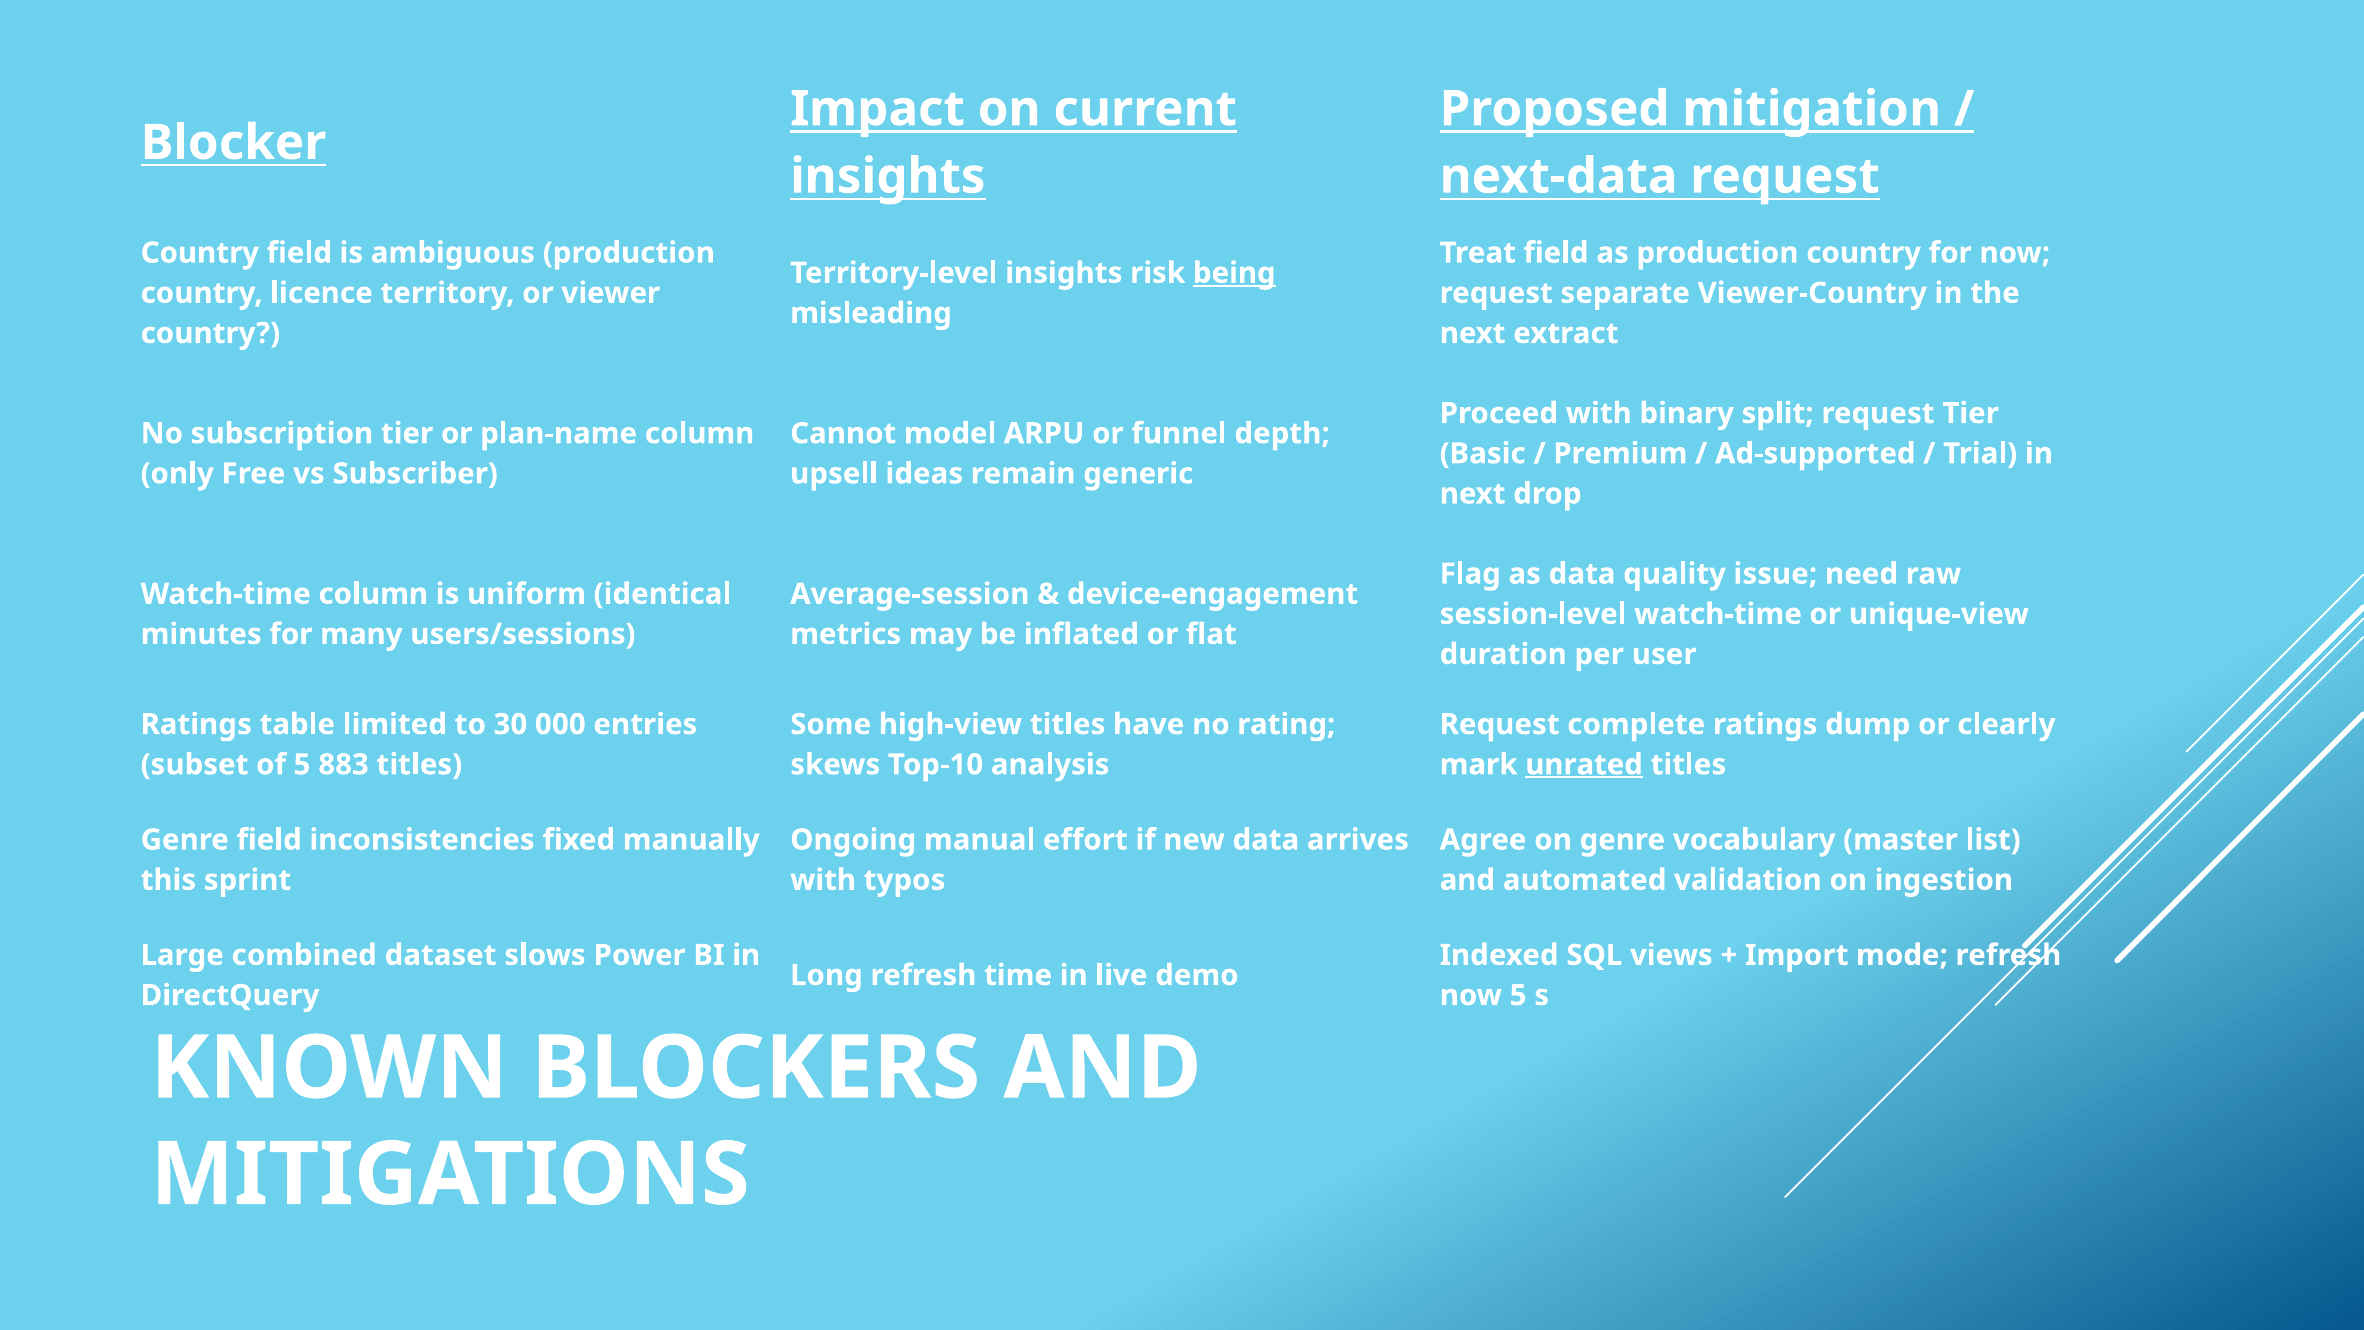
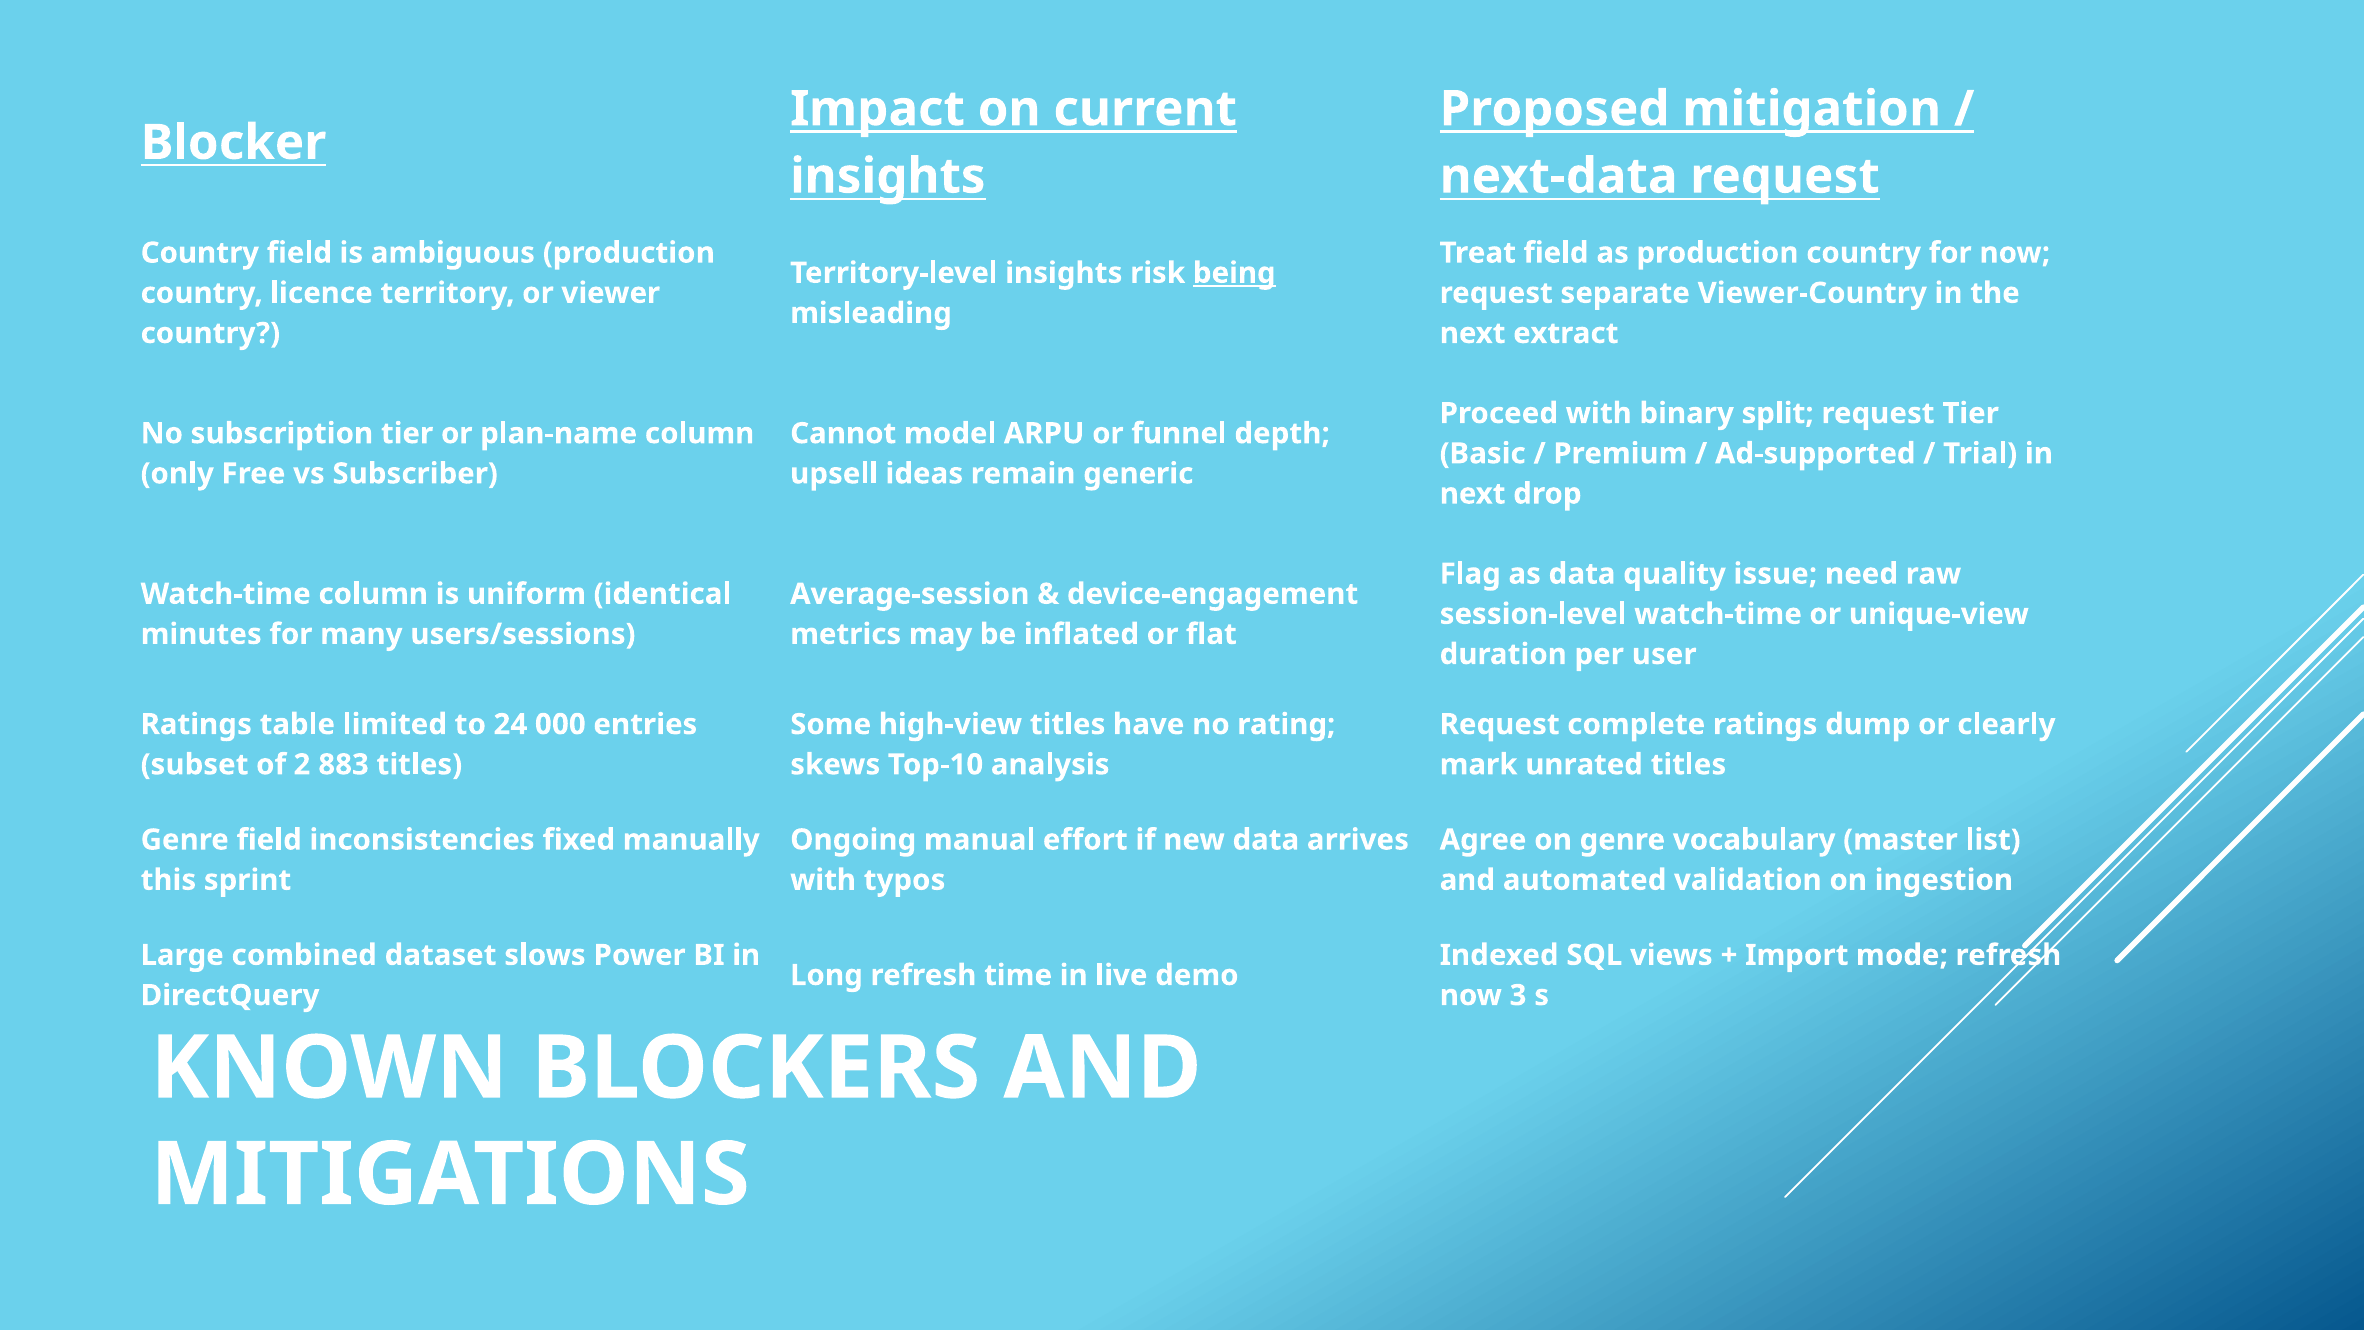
30: 30 -> 24
of 5: 5 -> 2
unrated underline: present -> none
now 5: 5 -> 3
